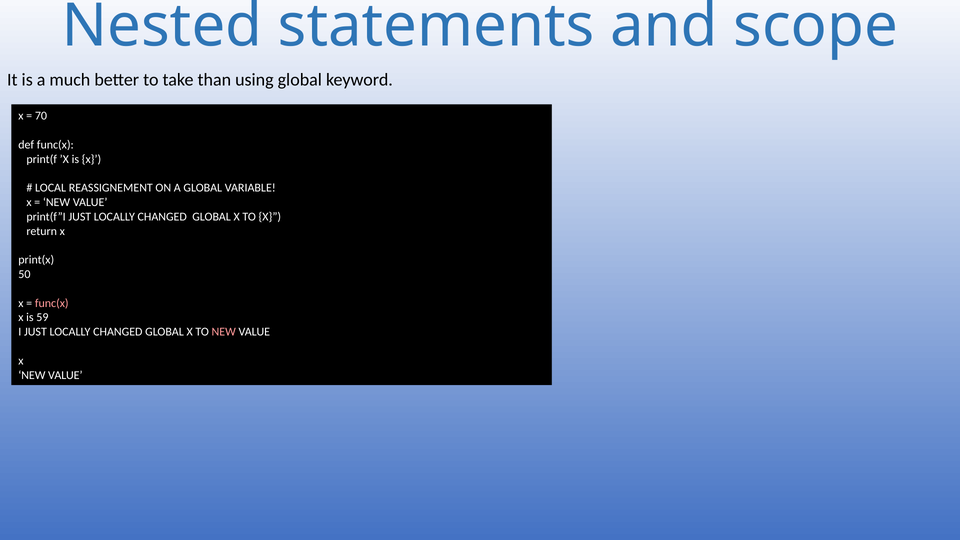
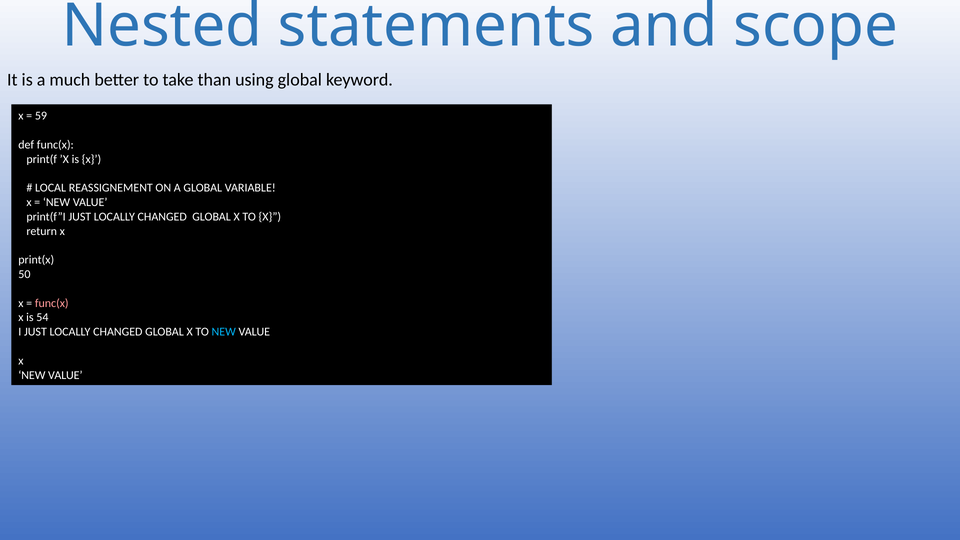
70: 70 -> 59
59: 59 -> 54
NEW at (224, 332) colour: pink -> light blue
